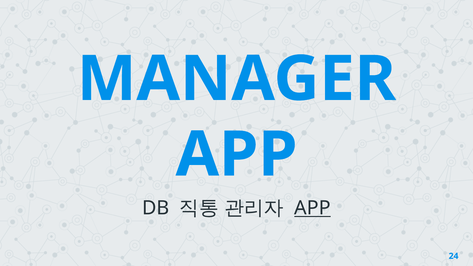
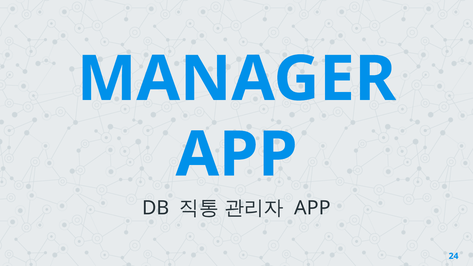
APP at (313, 208) underline: present -> none
